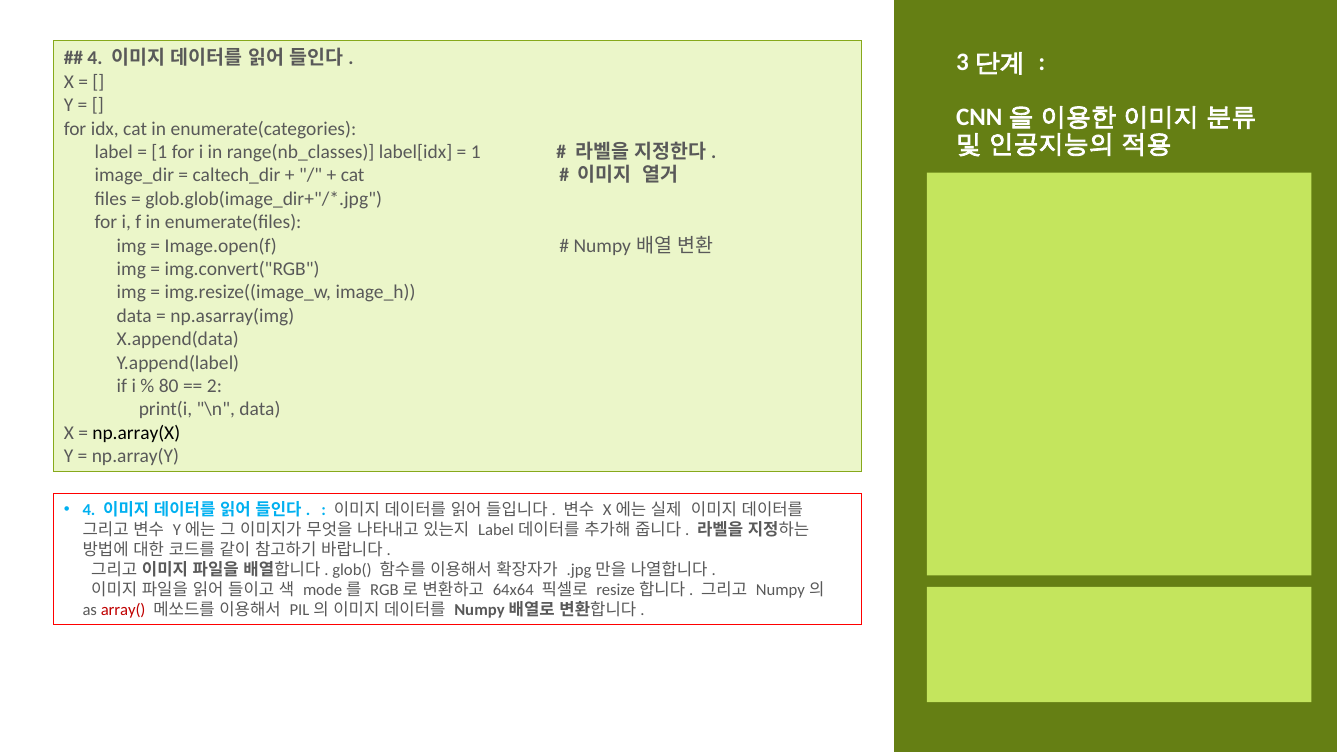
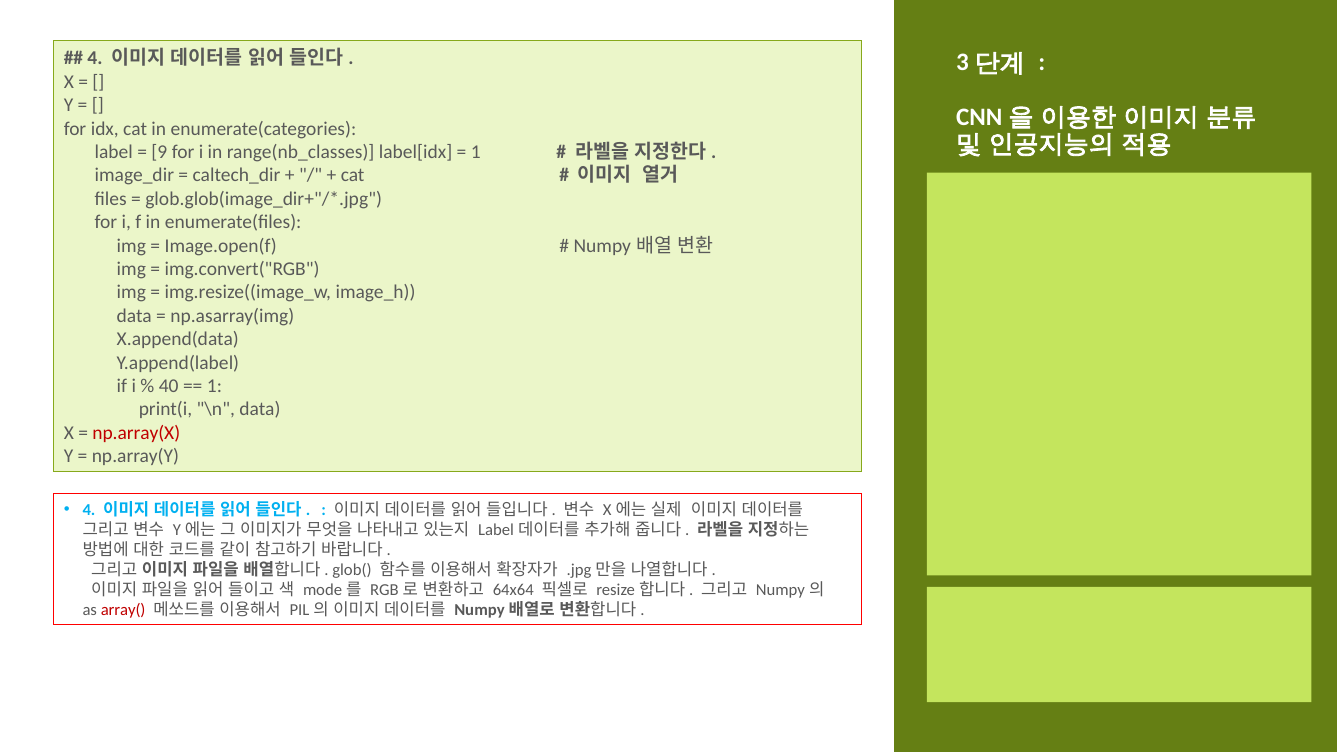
1 at (159, 152): 1 -> 9
80: 80 -> 40
2 at (214, 386): 2 -> 1
np.array(X colour: black -> red
